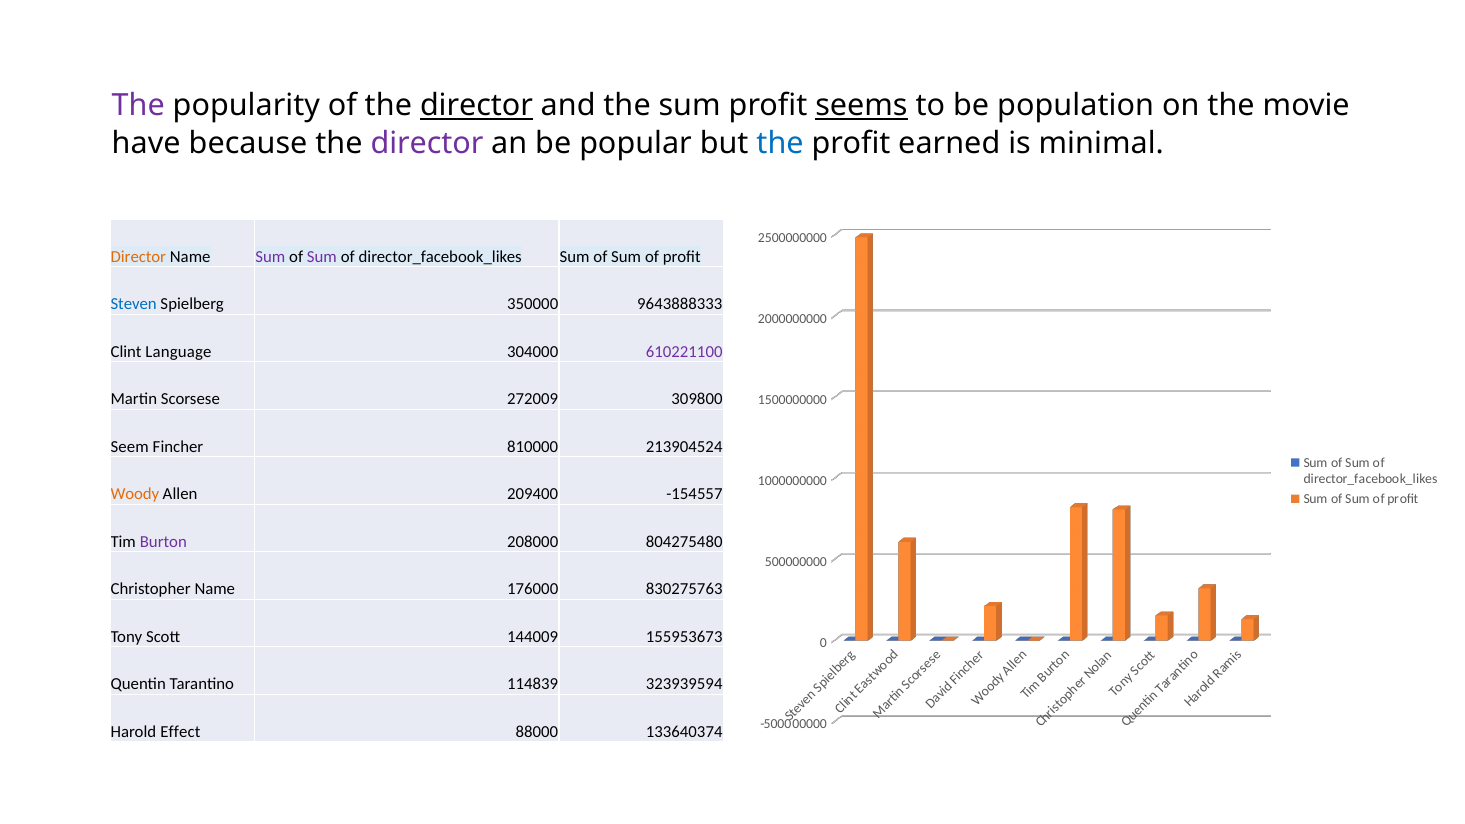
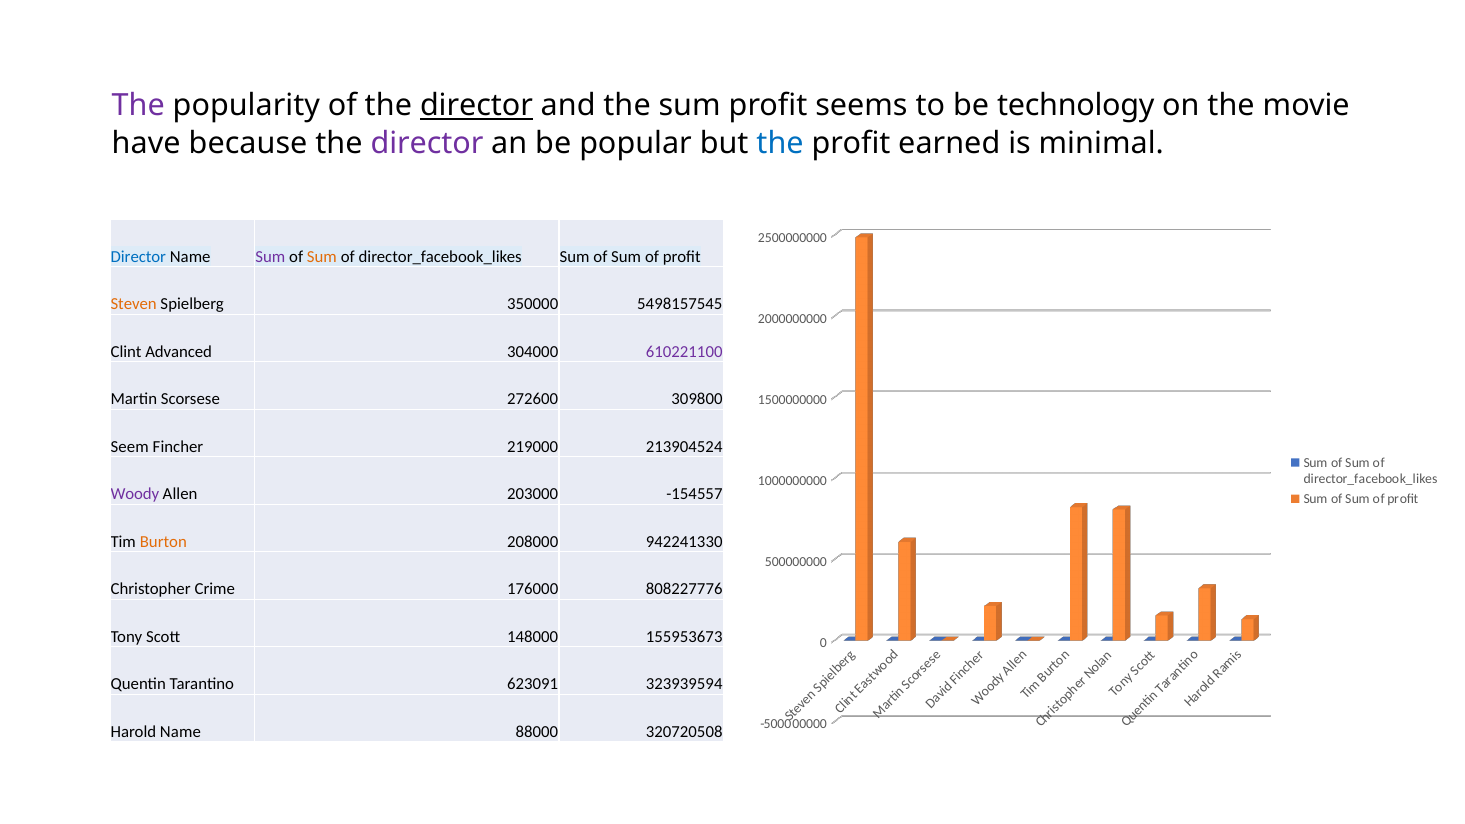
seems underline: present -> none
population: population -> technology
Director at (138, 257) colour: orange -> blue
Sum at (322, 257) colour: purple -> orange
Steven colour: blue -> orange
9643888333: 9643888333 -> 5498157545
Language: Language -> Advanced
272009: 272009 -> 272600
810000: 810000 -> 219000
Woody colour: orange -> purple
209400: 209400 -> 203000
Burton colour: purple -> orange
804275480: 804275480 -> 942241330
Christopher Name: Name -> Crime
830275763: 830275763 -> 808227776
144009: 144009 -> 148000
114839: 114839 -> 623091
Harold Effect: Effect -> Name
133640374: 133640374 -> 320720508
